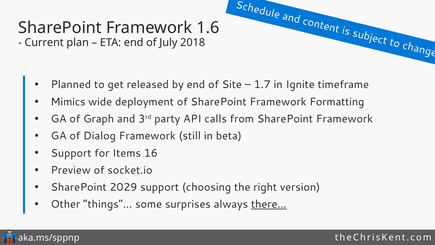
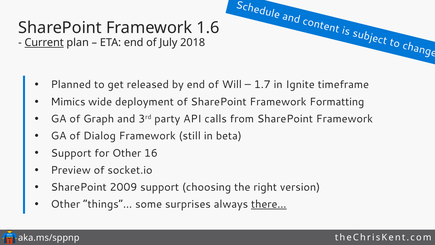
Current underline: none -> present
Site: Site -> Will
for Items: Items -> Other
2029: 2029 -> 2009
